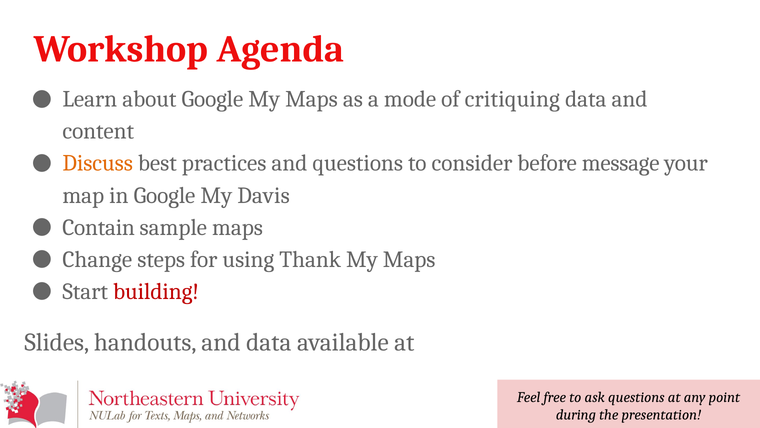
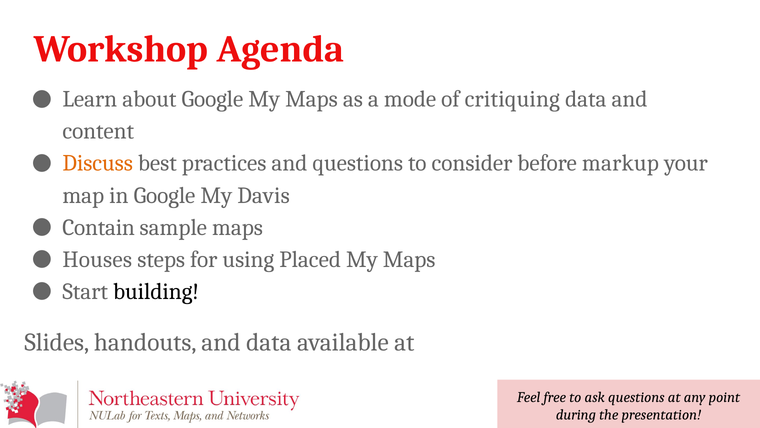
message: message -> markup
Change: Change -> Houses
Thank: Thank -> Placed
building colour: red -> black
